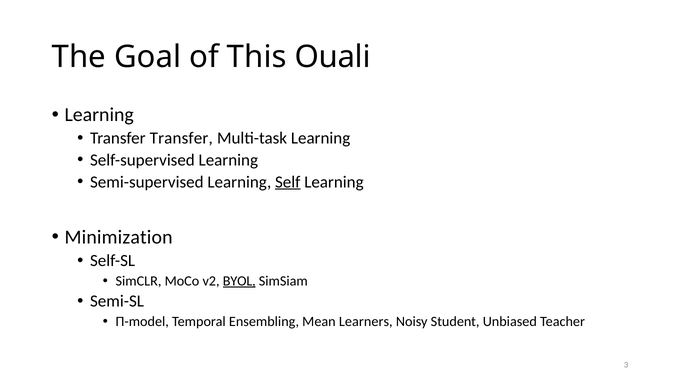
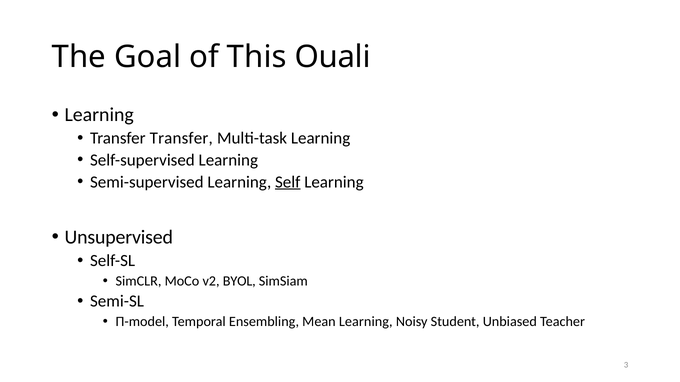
Minimization: Minimization -> Unsupervised
BYOL underline: present -> none
Mean Learners: Learners -> Learning
